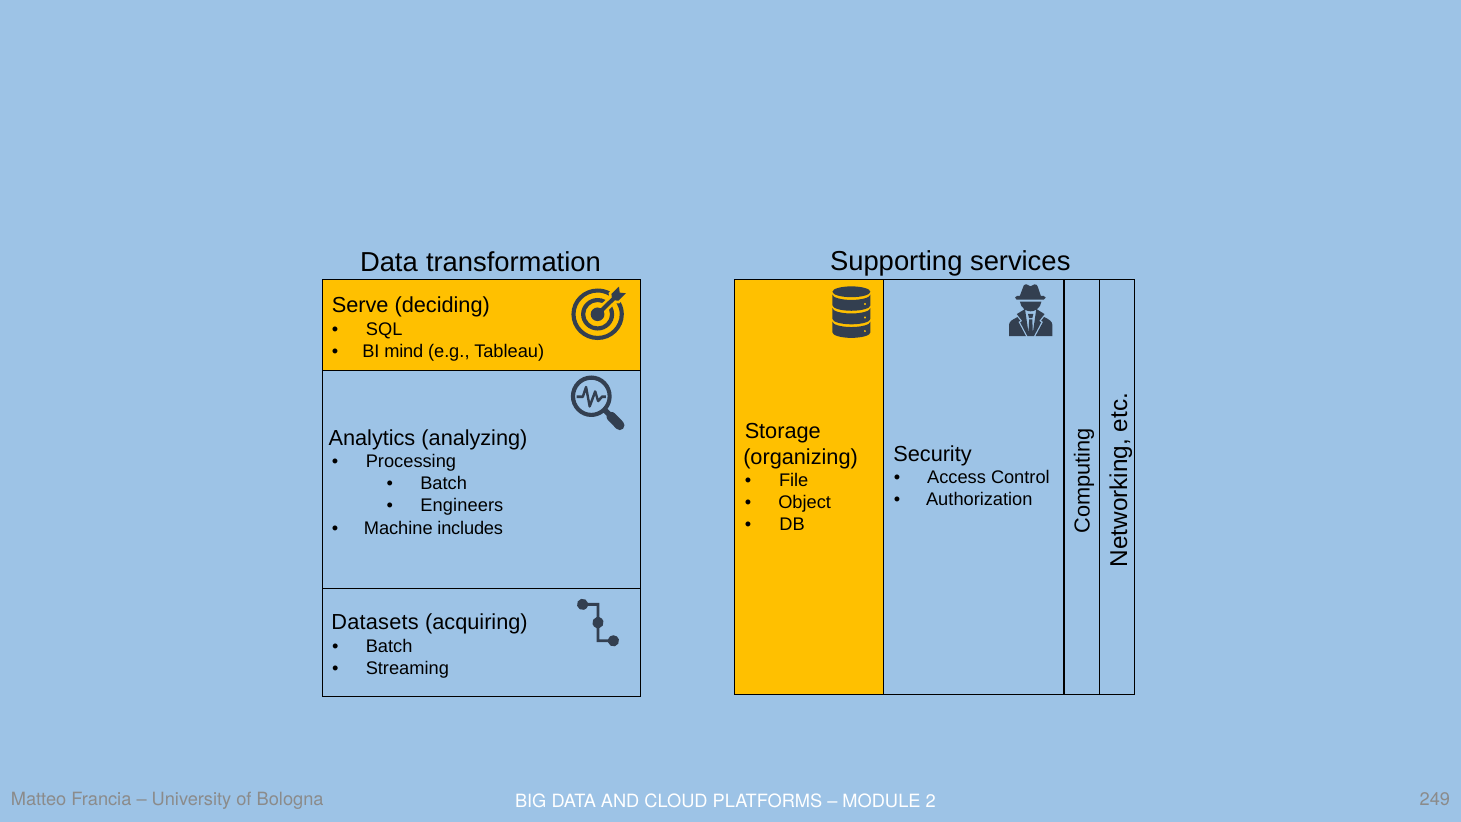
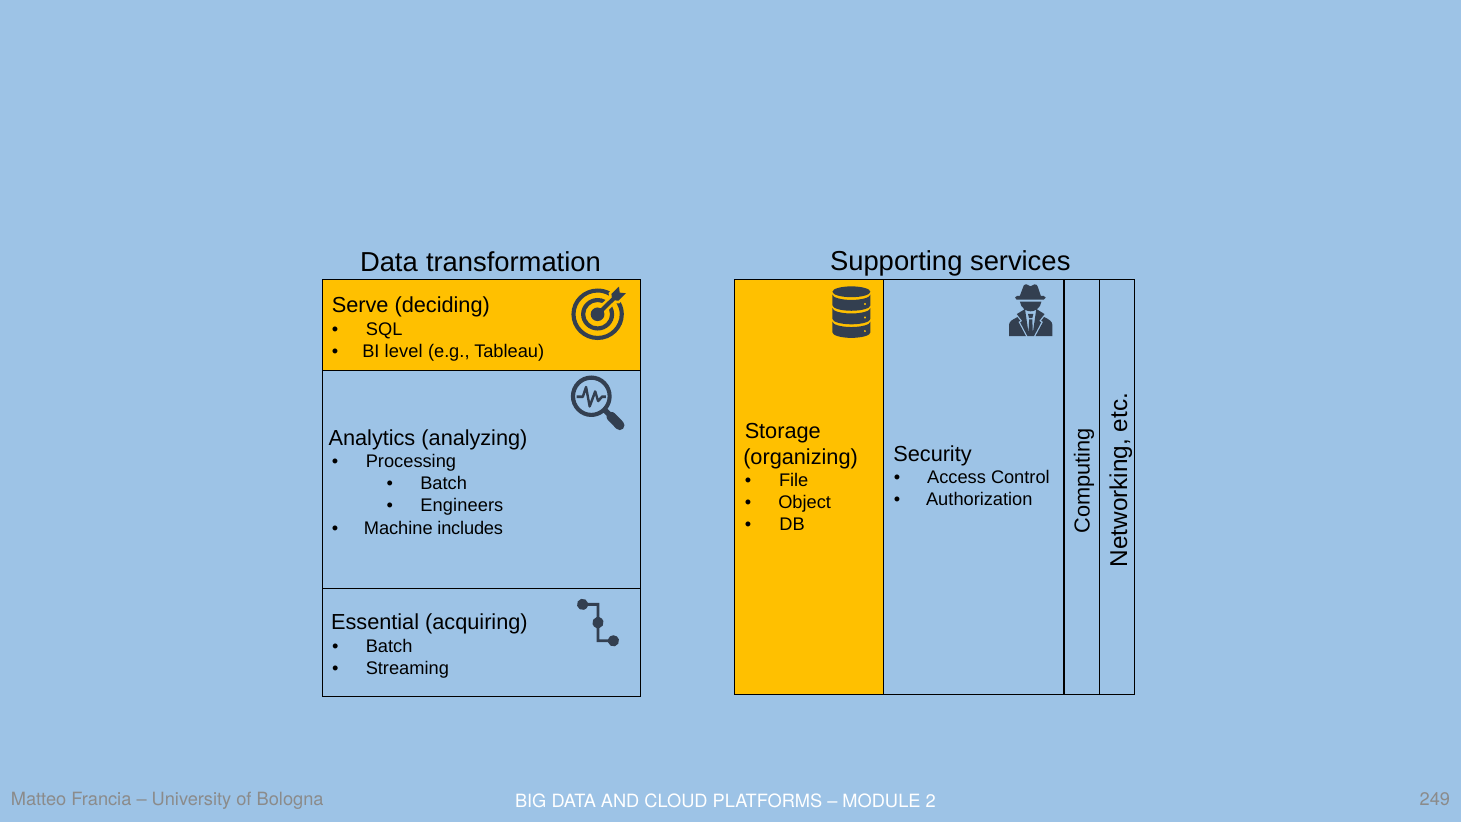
mind: mind -> level
Datasets: Datasets -> Essential
